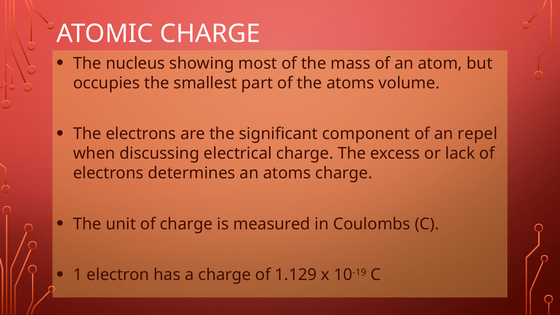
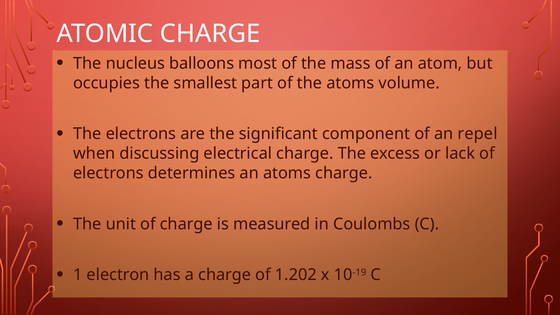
showing: showing -> balloons
1.129: 1.129 -> 1.202
